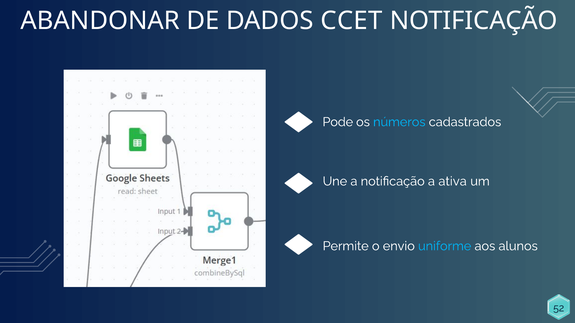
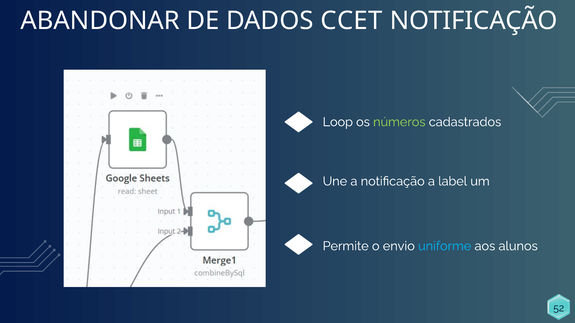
Pode: Pode -> Loop
números colour: light blue -> light green
ativa: ativa -> label
